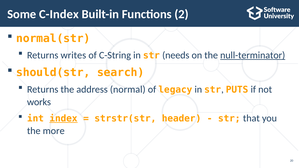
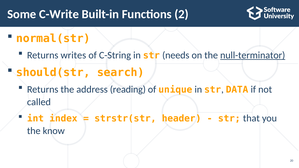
C-Index: C-Index -> C-Write
normal: normal -> reading
legacy: legacy -> unique
PUTS: PUTS -> DATA
works: works -> called
index underline: present -> none
more: more -> know
